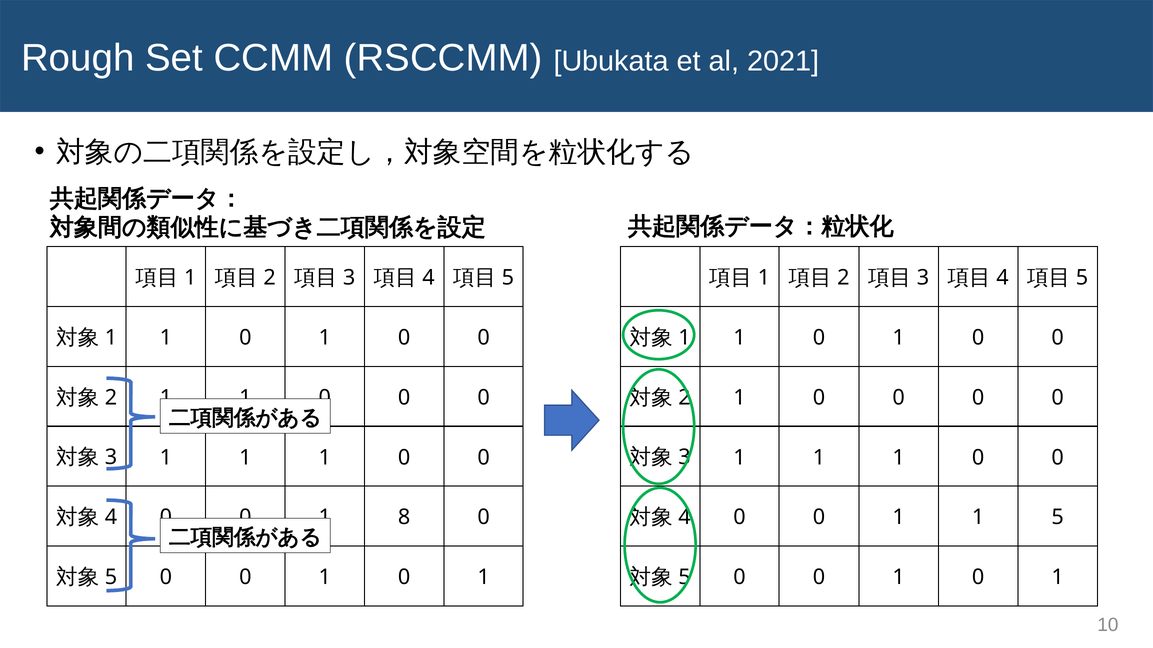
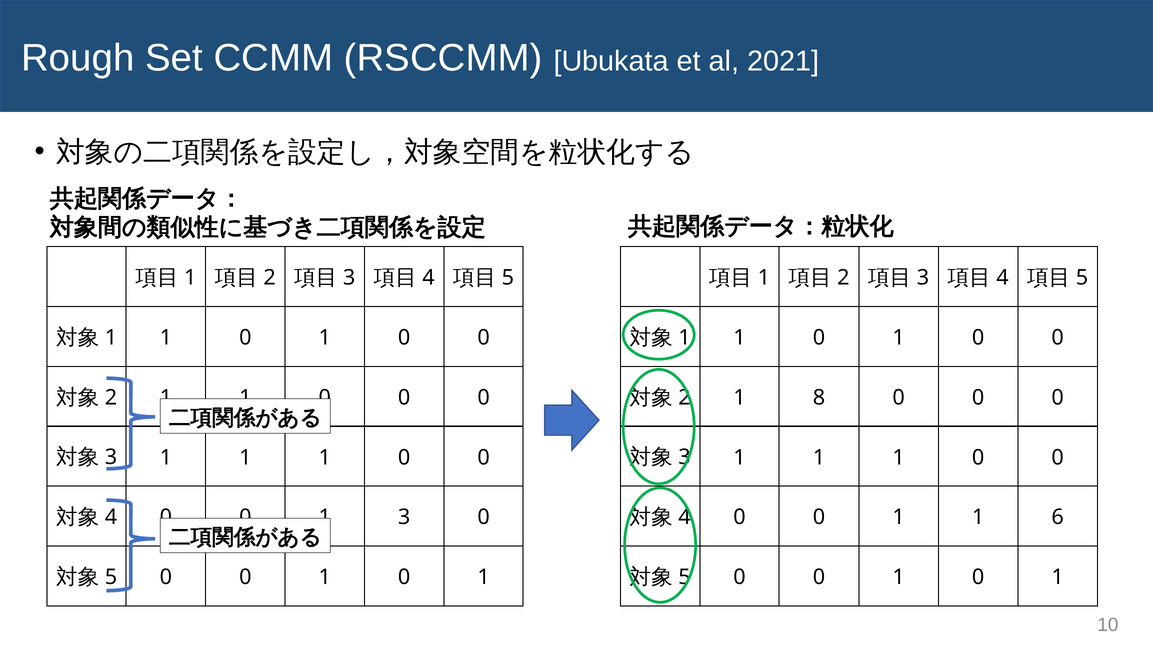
0 at (819, 398): 0 -> 8
8 at (404, 518): 8 -> 3
1 5: 5 -> 6
